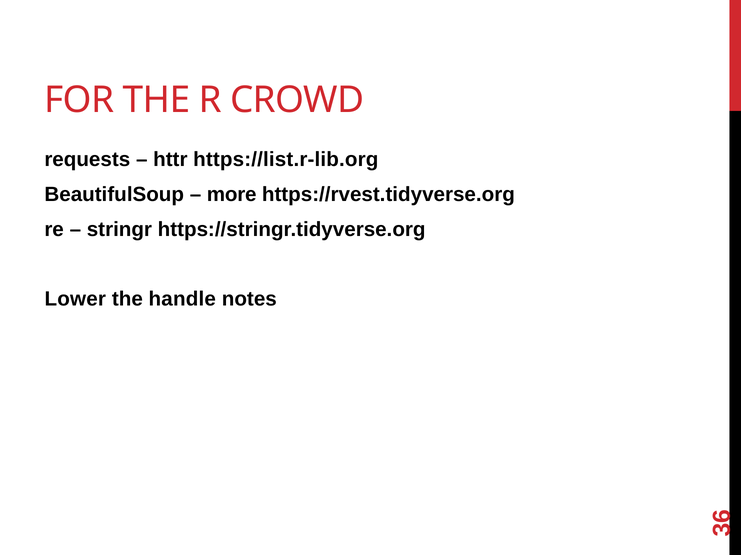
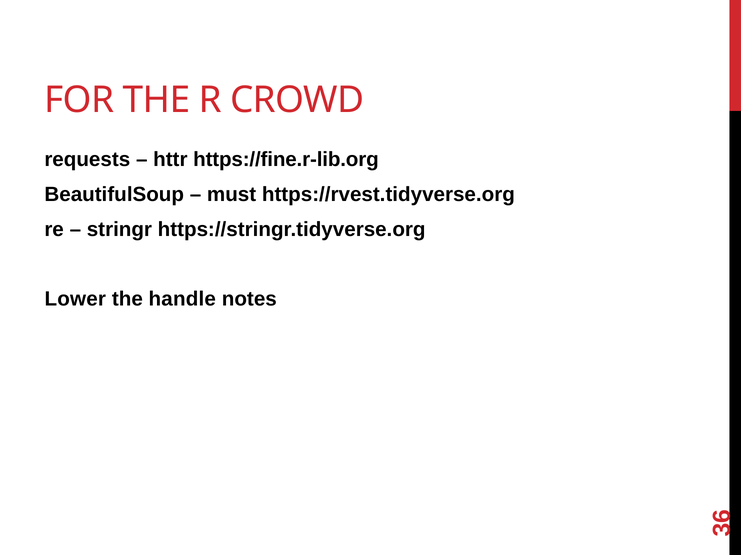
https://list.r-lib.org: https://list.r-lib.org -> https://fine.r-lib.org
more: more -> must
